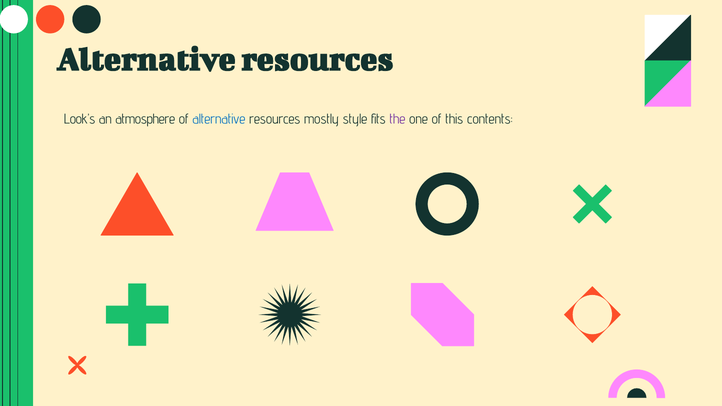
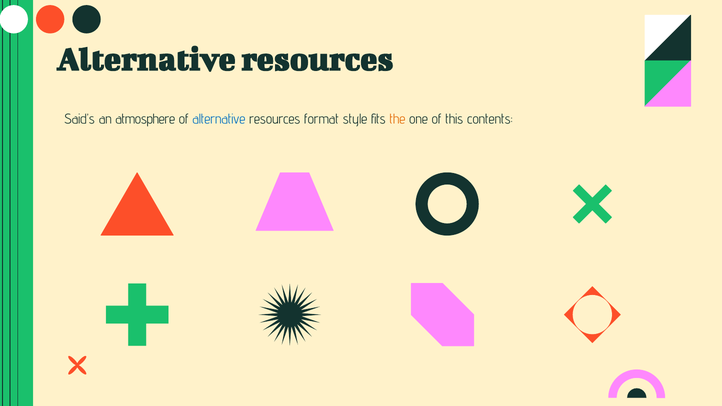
Look’s: Look’s -> Said’s
mostly: mostly -> format
the colour: purple -> orange
